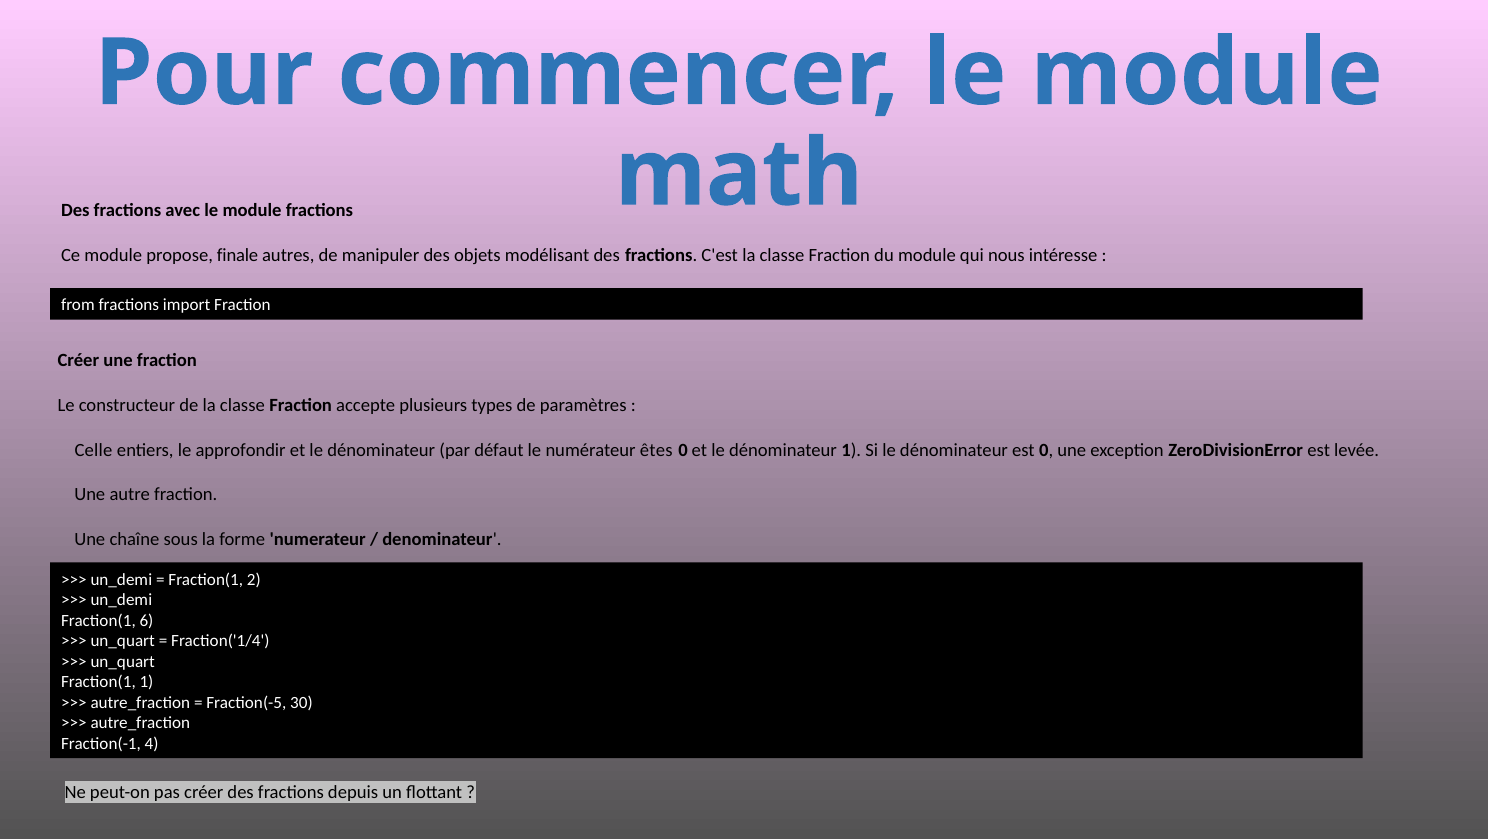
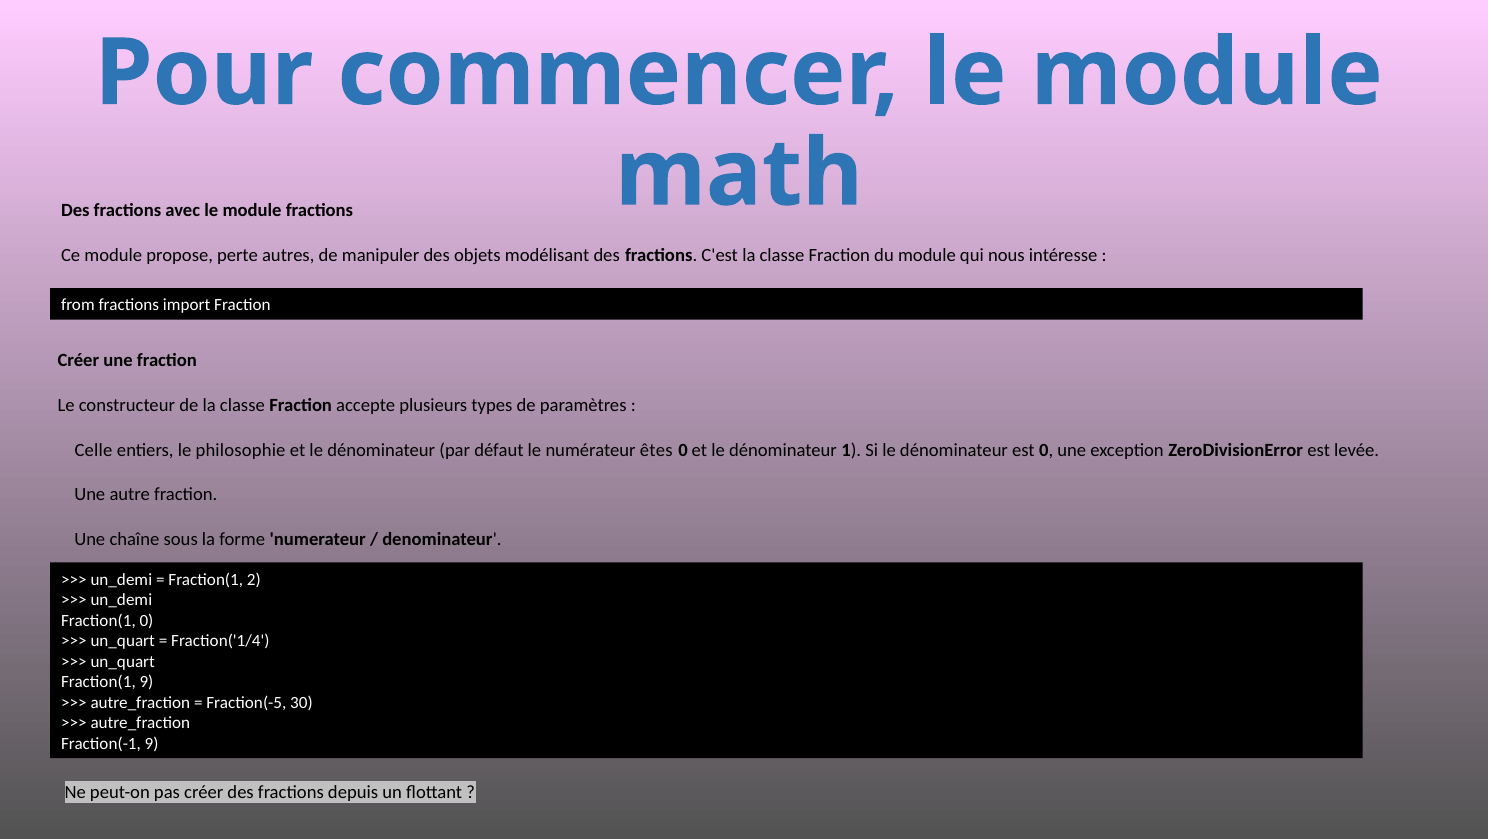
finale: finale -> perte
approfondir: approfondir -> philosophie
Fraction(1 6: 6 -> 0
Fraction(1 1: 1 -> 9
Fraction(-1 4: 4 -> 9
